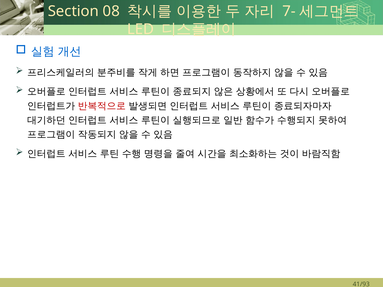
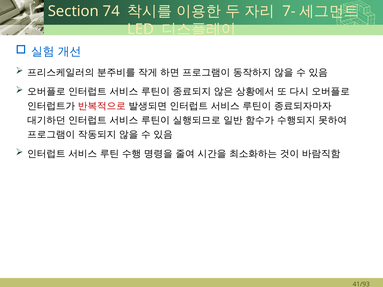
08: 08 -> 74
